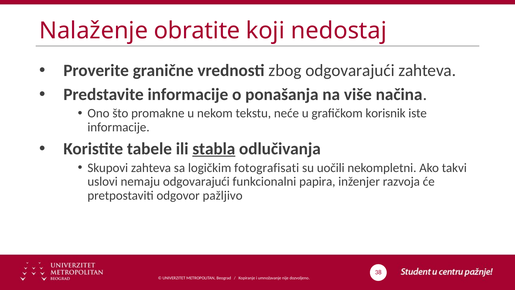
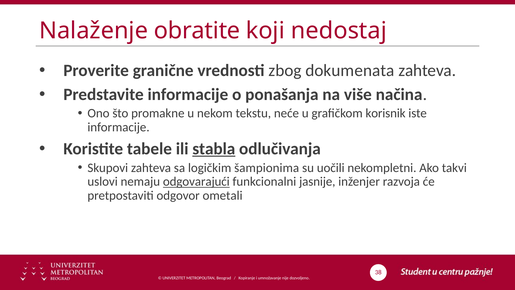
zbog odgovarajući: odgovarajući -> dokumenata
fotografisati: fotografisati -> šampionima
odgovarajući at (196, 182) underline: none -> present
papira: papira -> jasnije
pažljivo: pažljivo -> ometali
